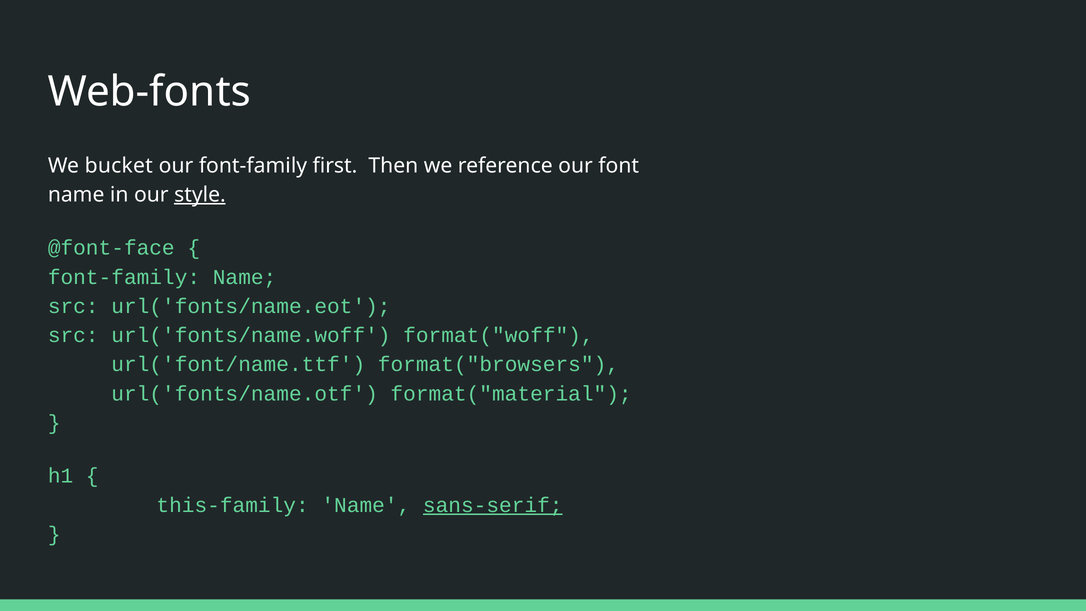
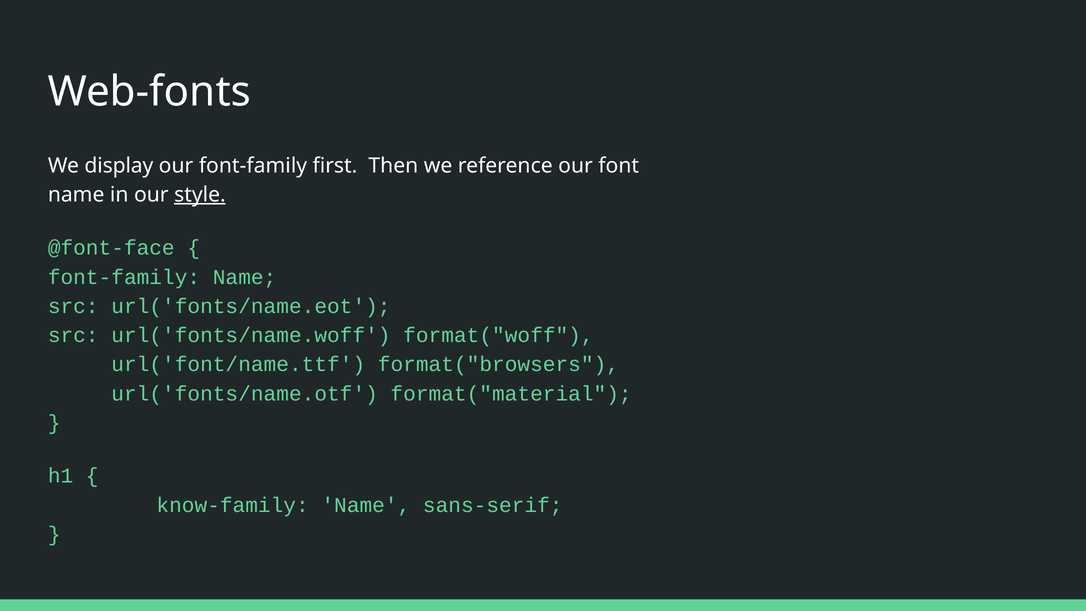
bucket: bucket -> display
this-family: this-family -> know-family
sans-serif underline: present -> none
